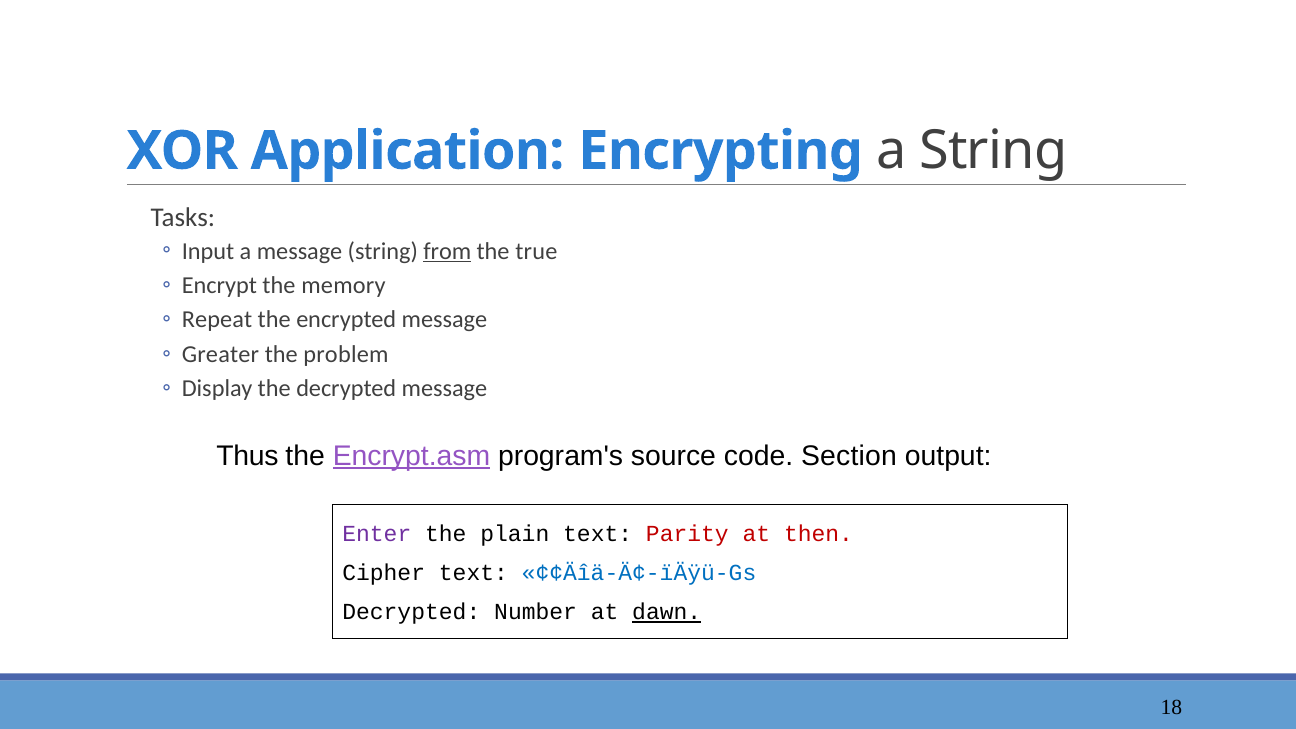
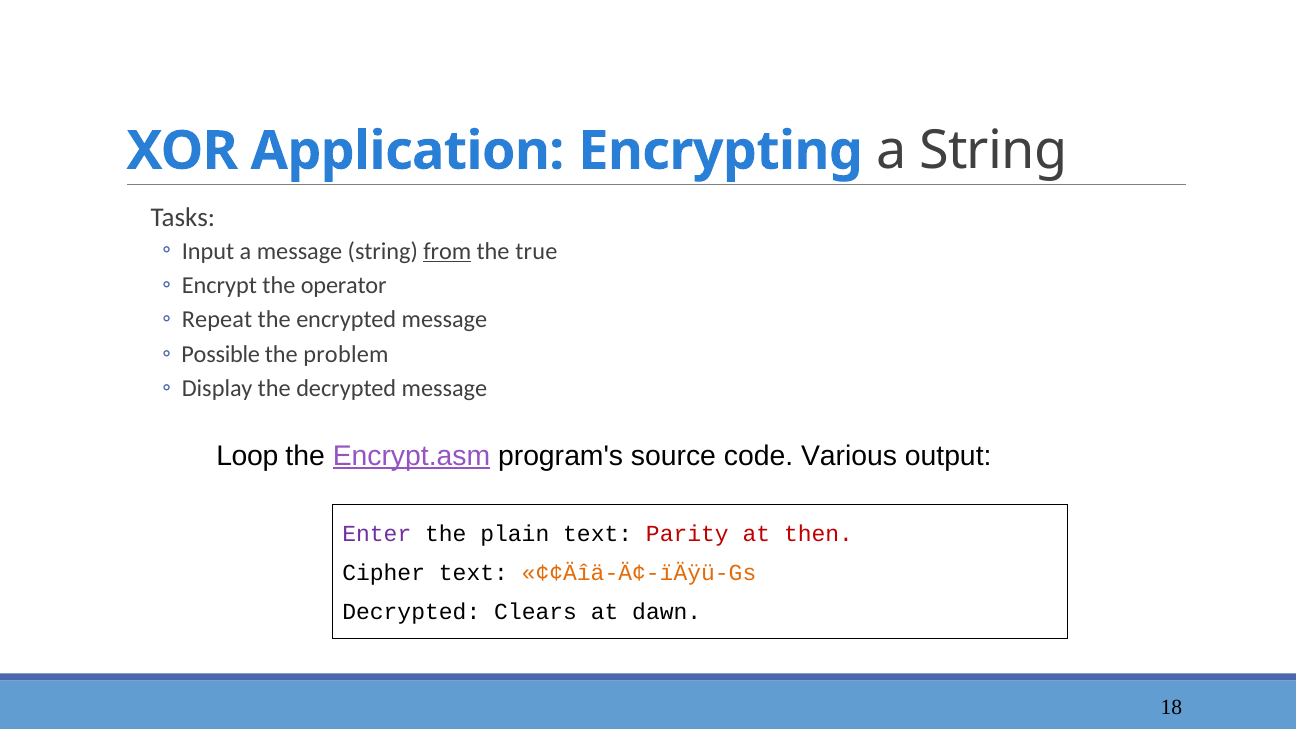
memory: memory -> operator
Greater: Greater -> Possible
Thus: Thus -> Loop
Section: Section -> Various
¢¢Äîä-Ä¢-ïÄÿü-Gs colour: blue -> orange
Number: Number -> Clears
dawn underline: present -> none
